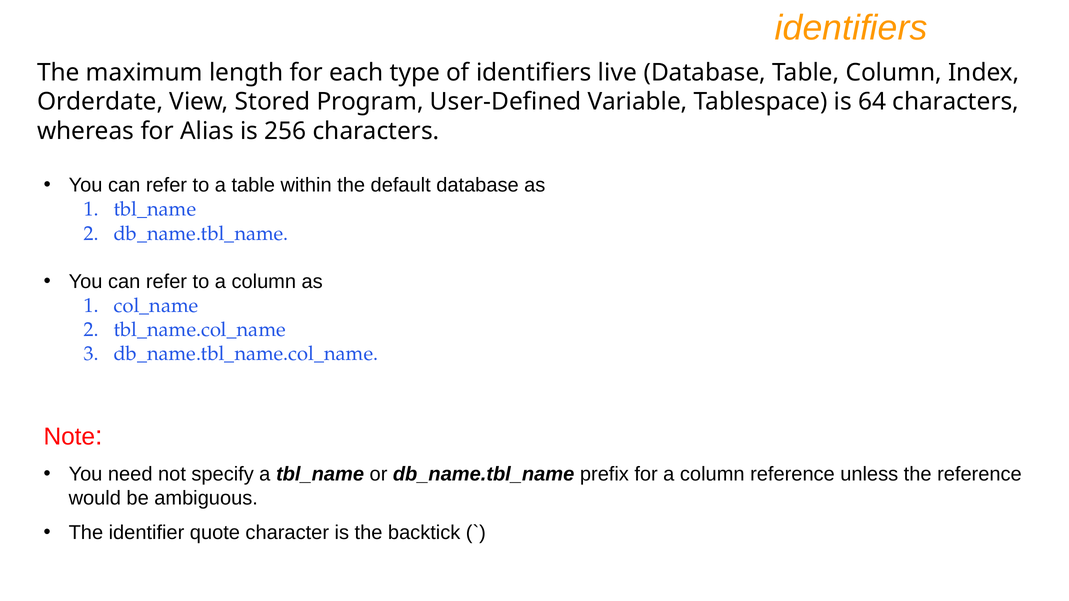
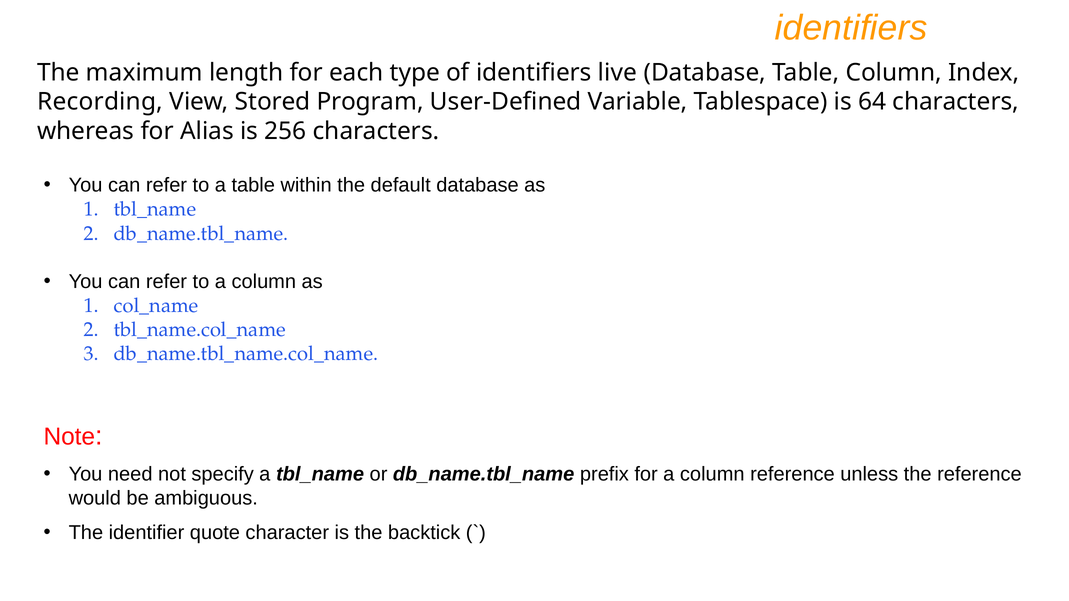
Orderdate: Orderdate -> Recording
